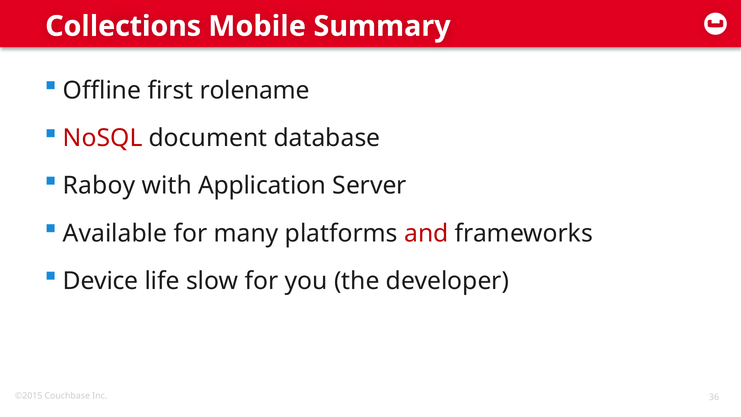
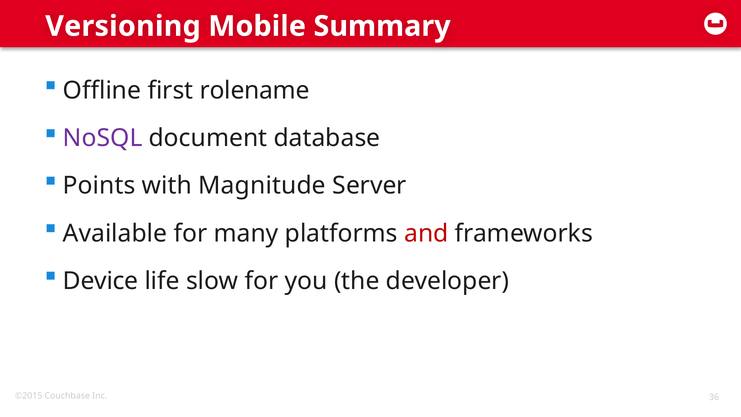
Collections: Collections -> Versioning
NoSQL colour: red -> purple
Raboy: Raboy -> Points
Application: Application -> Magnitude
